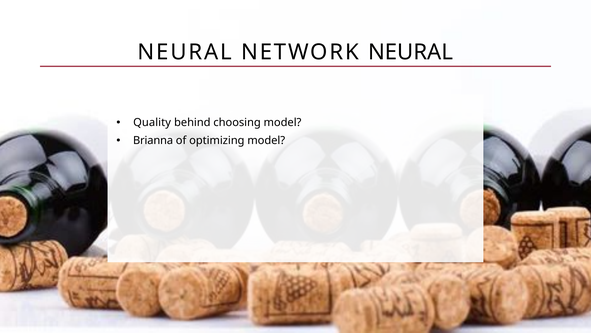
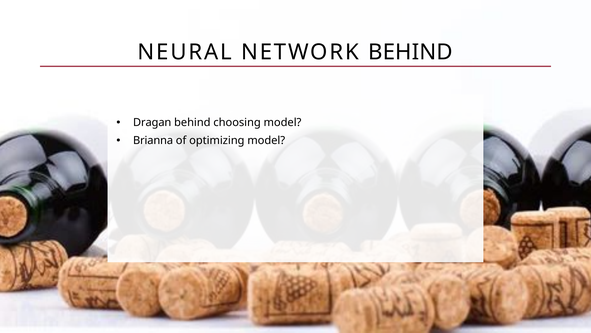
NETWORK NEURAL: NEURAL -> BEHIND
Quality: Quality -> Dragan
